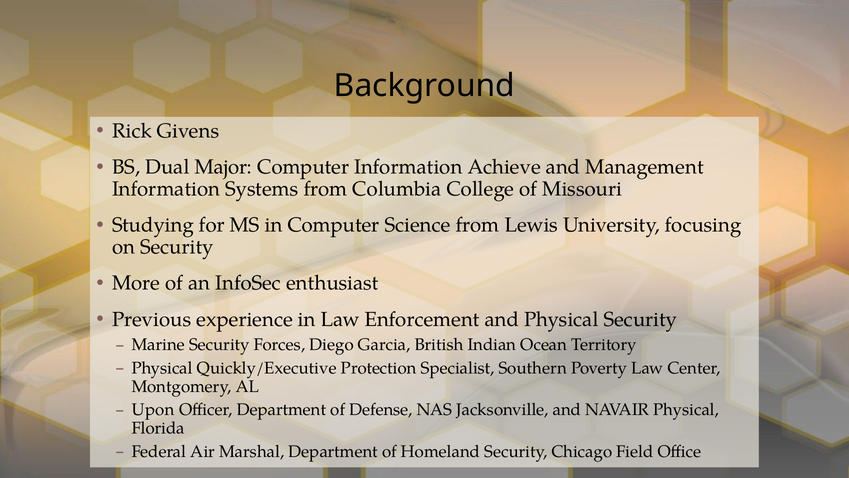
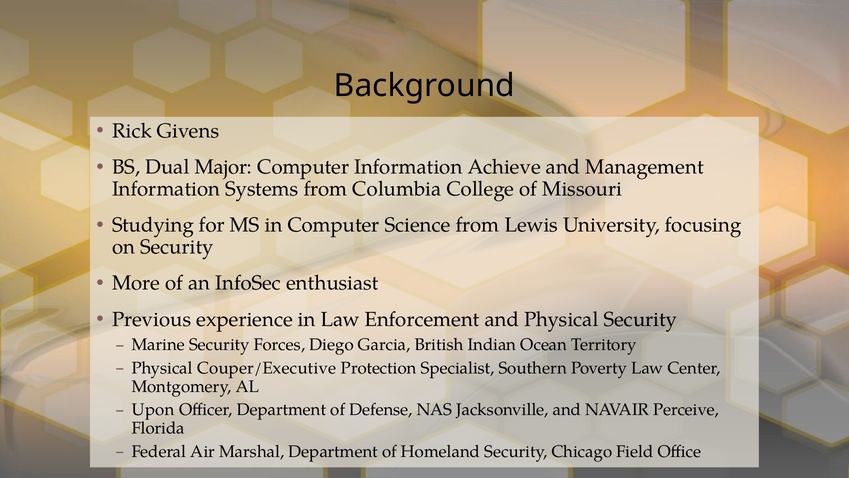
Quickly/Executive: Quickly/Executive -> Couper/Executive
NAVAIR Physical: Physical -> Perceive
